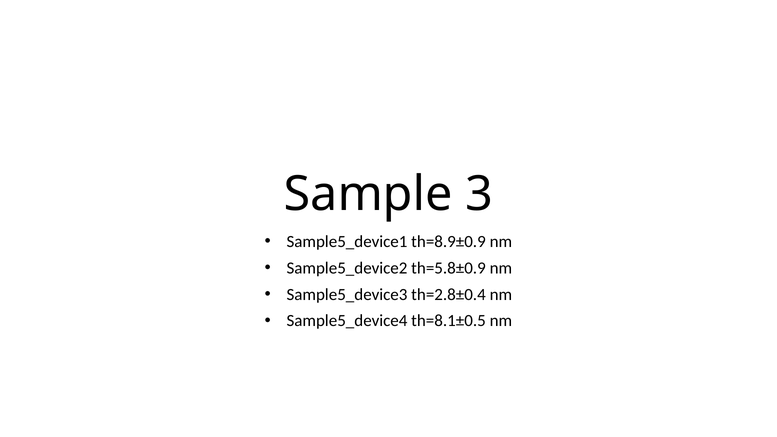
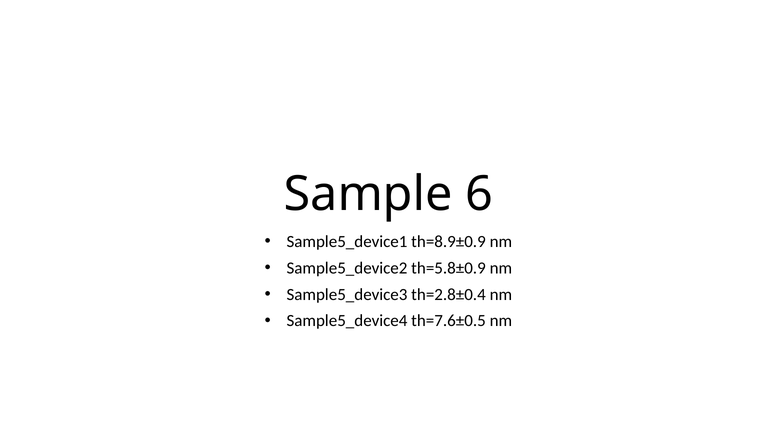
3: 3 -> 6
th=8.1±0.5: th=8.1±0.5 -> th=7.6±0.5
